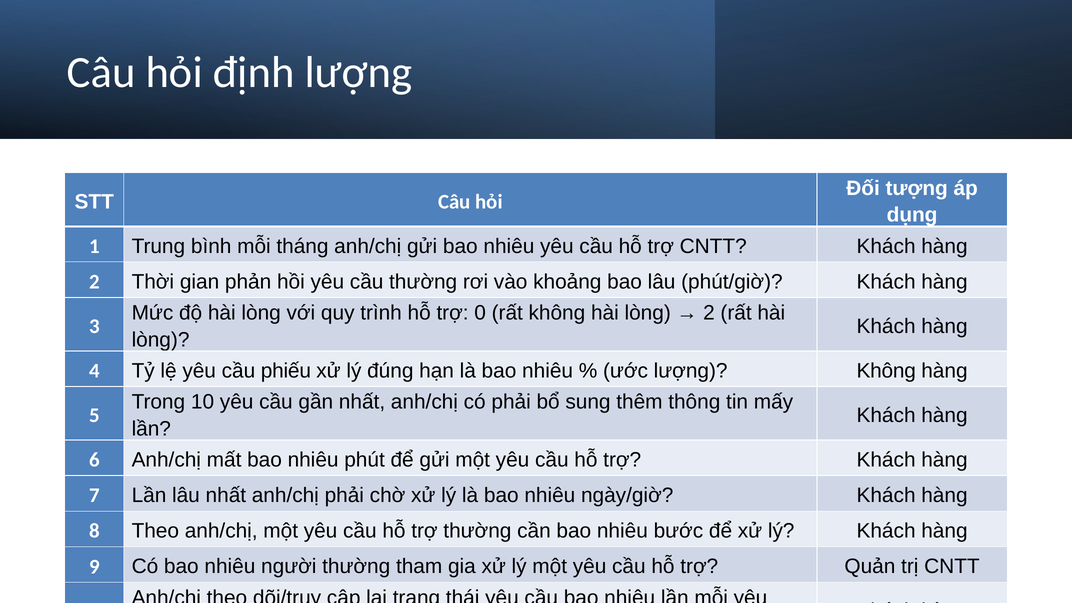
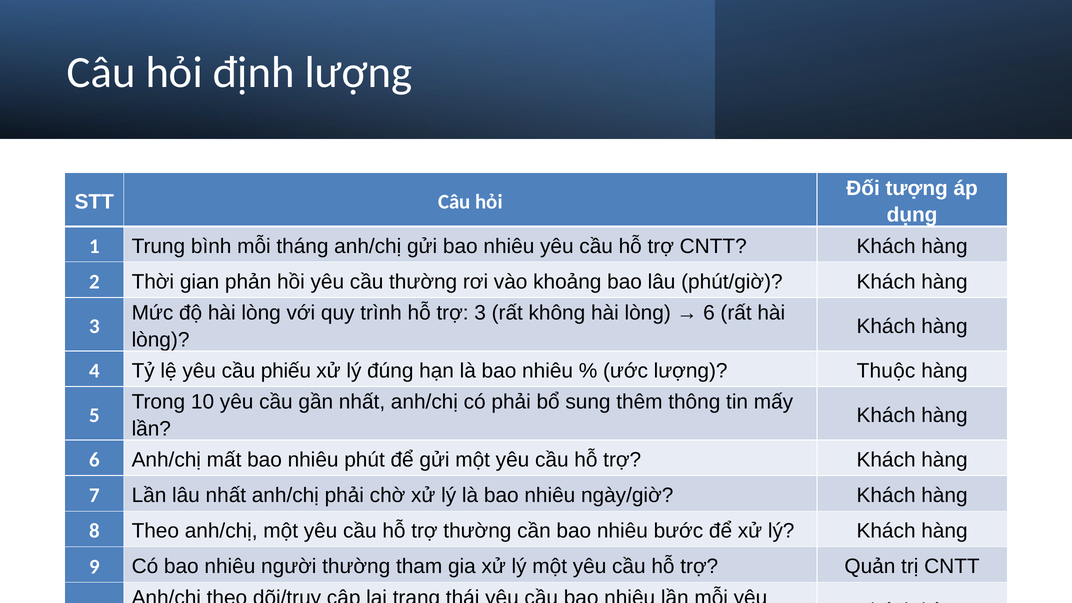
trợ 0: 0 -> 3
2 at (709, 313): 2 -> 6
lượng Không: Không -> Thuộc
